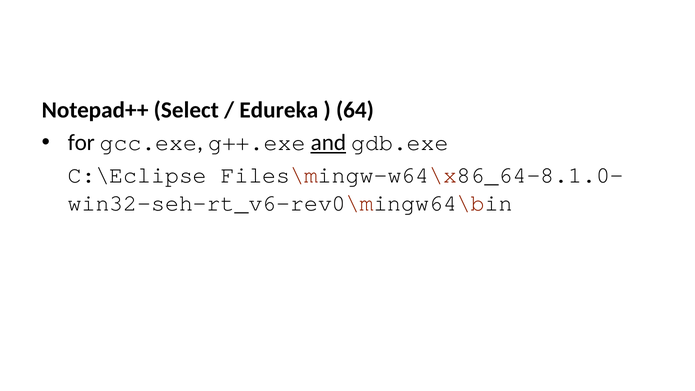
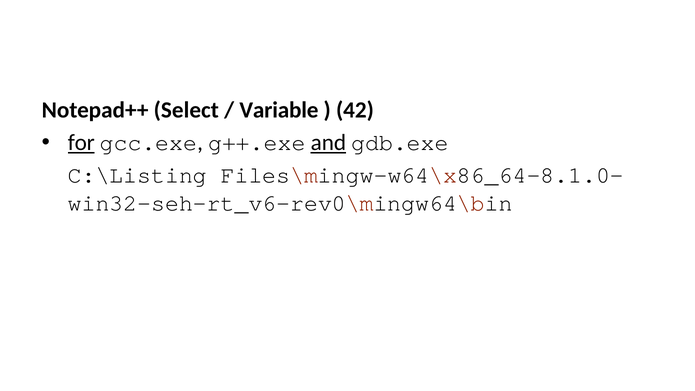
Edureka: Edureka -> Variable
64: 64 -> 42
for underline: none -> present
C:\Eclipse: C:\Eclipse -> C:\Listing
